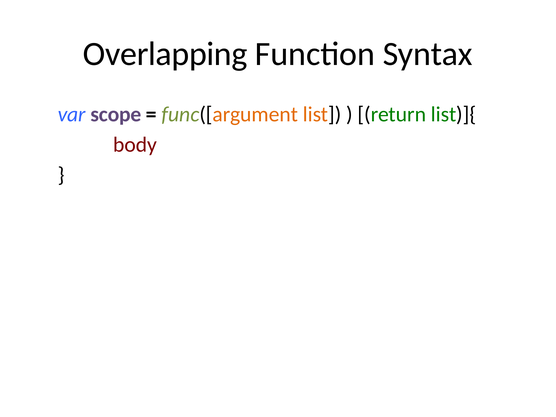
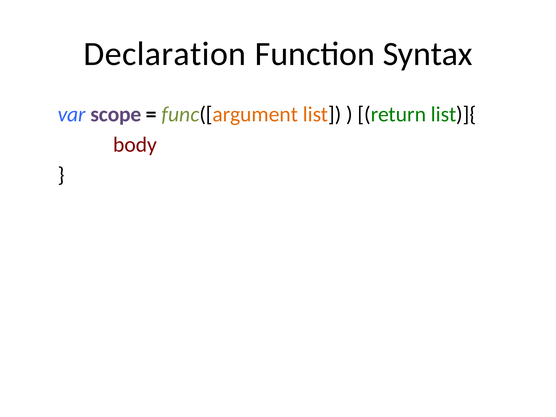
Overlapping: Overlapping -> Declaration
